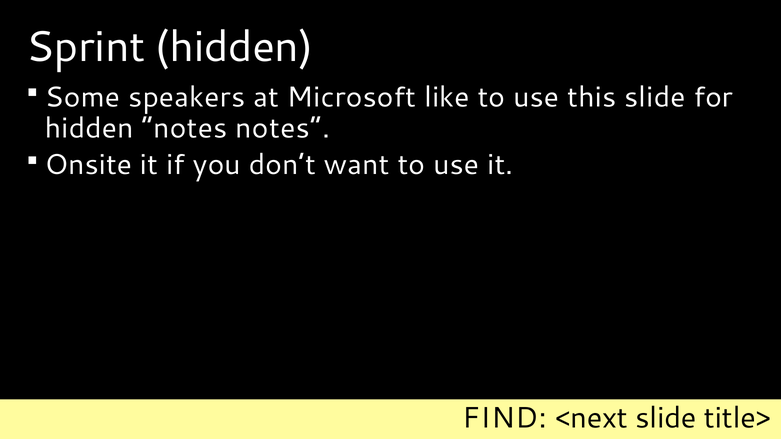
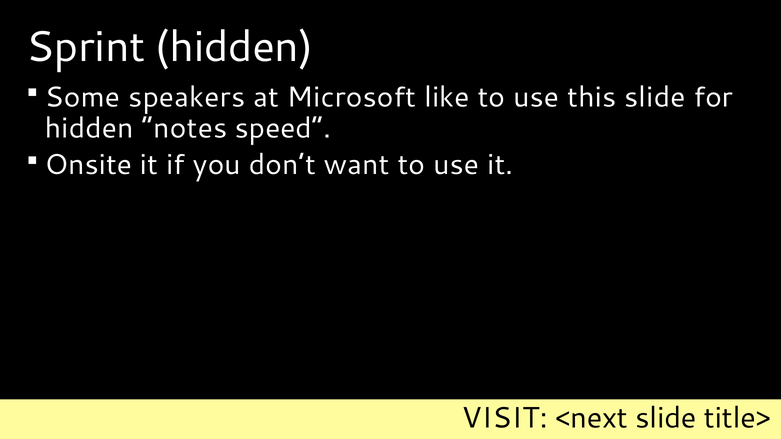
notes notes: notes -> speed
FIND: FIND -> VISIT
